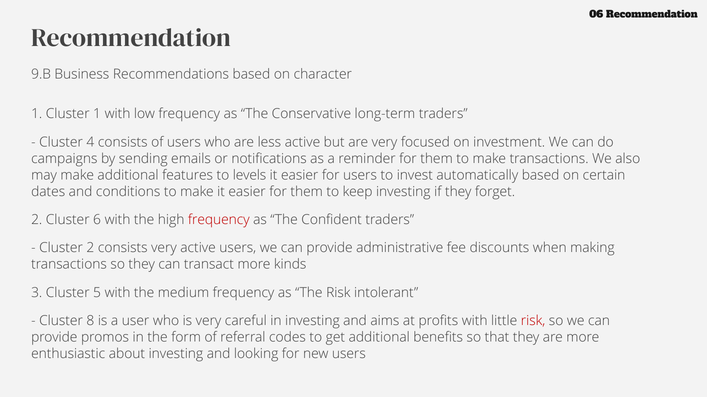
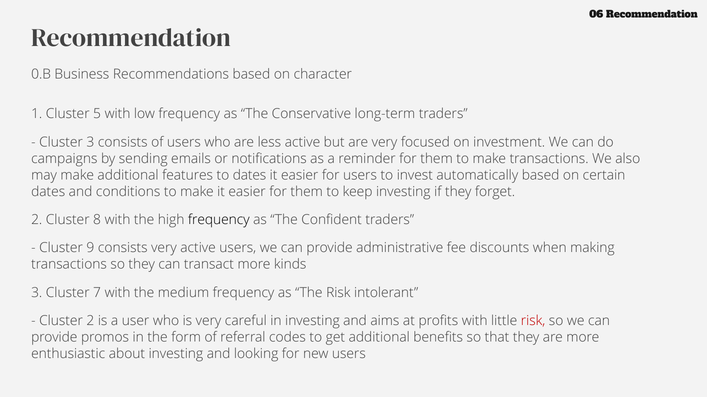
9.B: 9.B -> 0.B
Cluster 1: 1 -> 5
Cluster 4: 4 -> 3
to levels: levels -> dates
6: 6 -> 8
frequency at (219, 220) colour: red -> black
Cluster 2: 2 -> 9
5: 5 -> 7
Cluster 8: 8 -> 2
